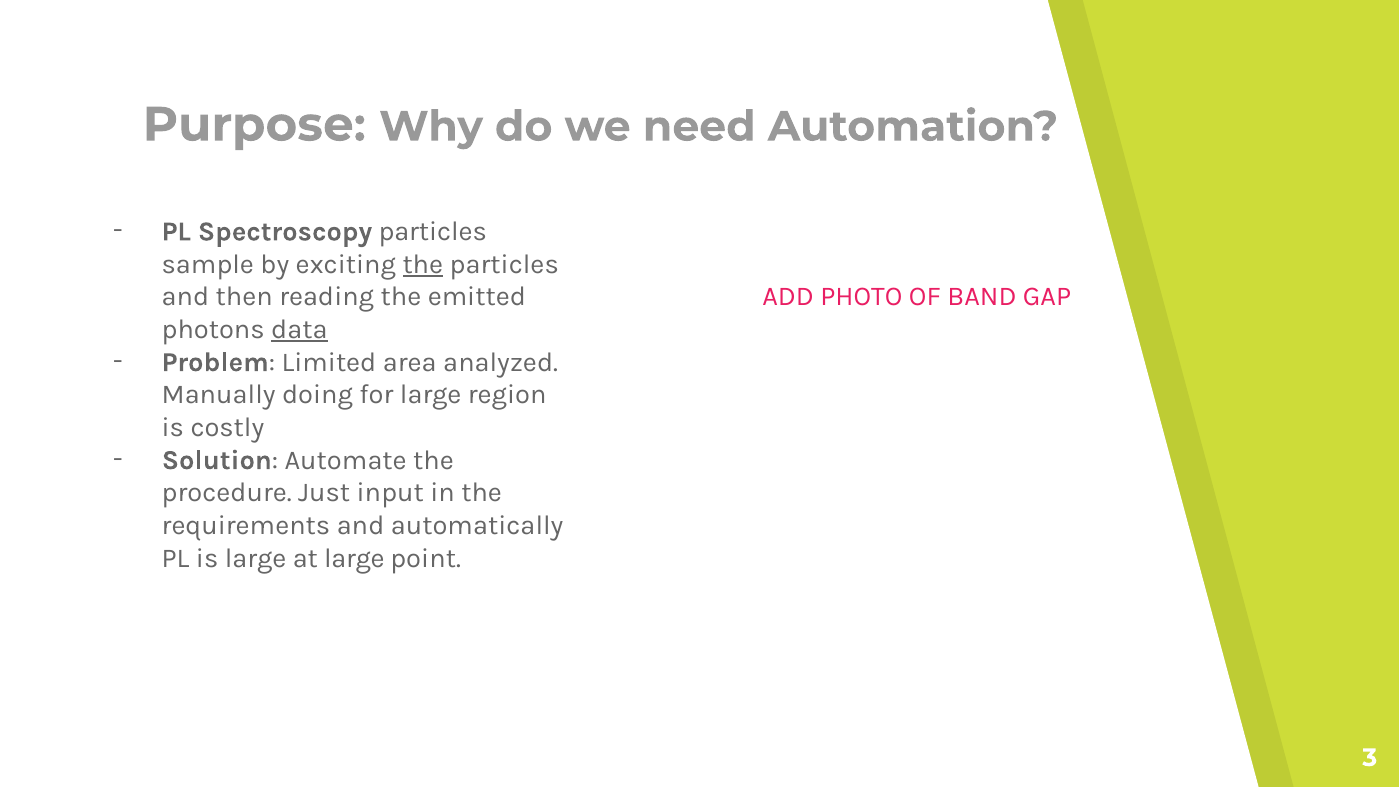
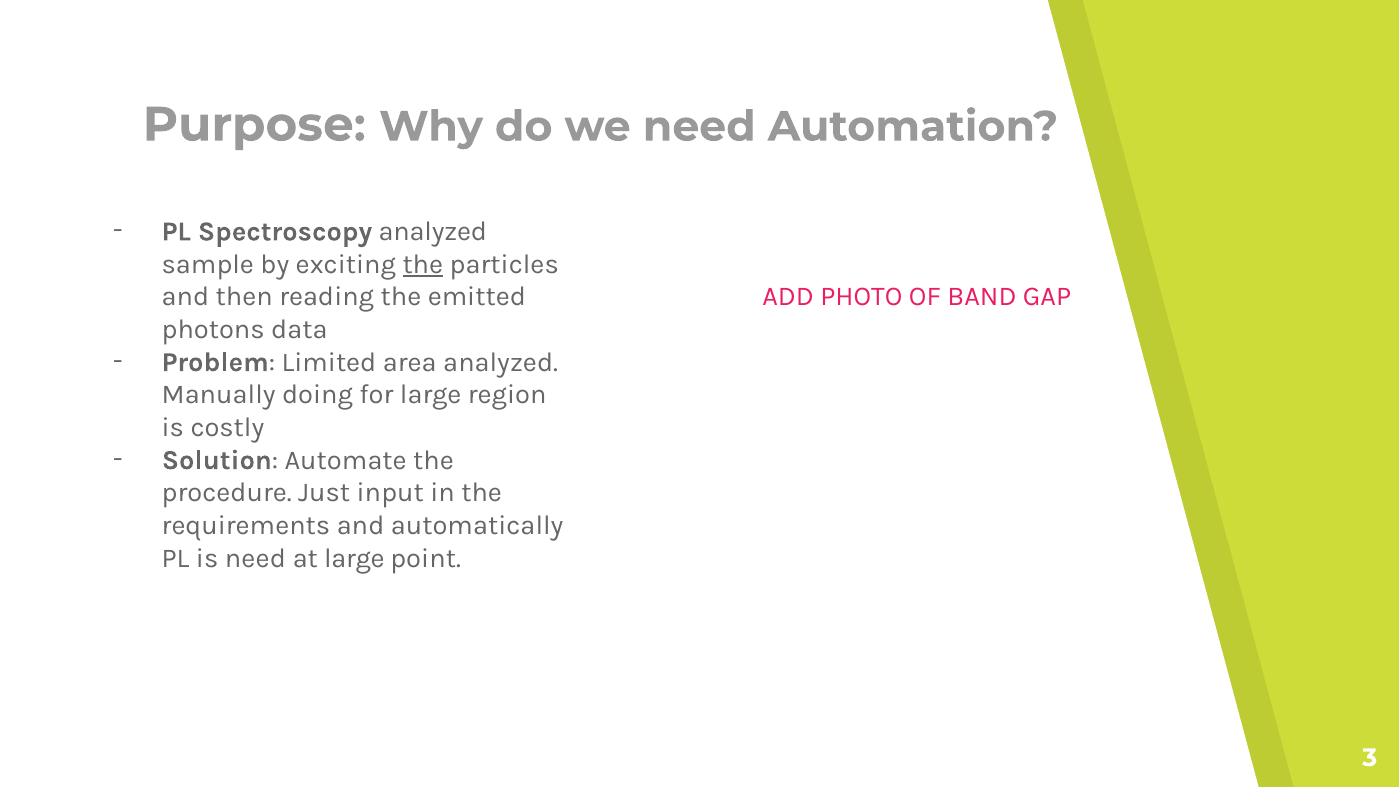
Spectroscopy particles: particles -> analyzed
data underline: present -> none
is large: large -> need
